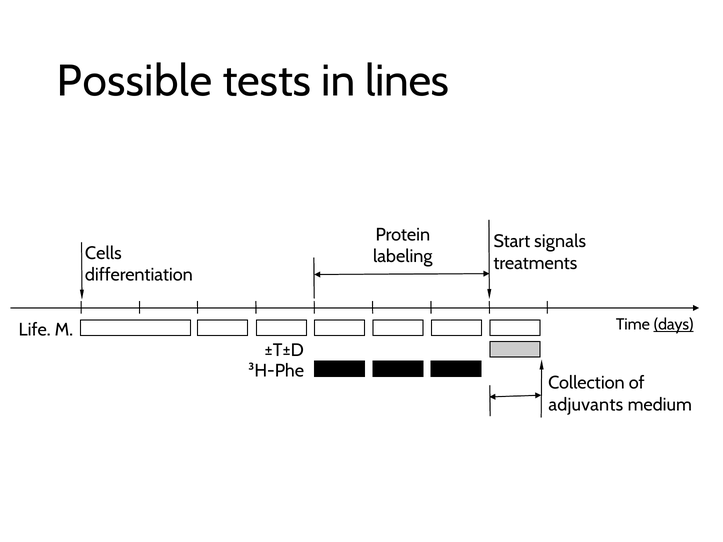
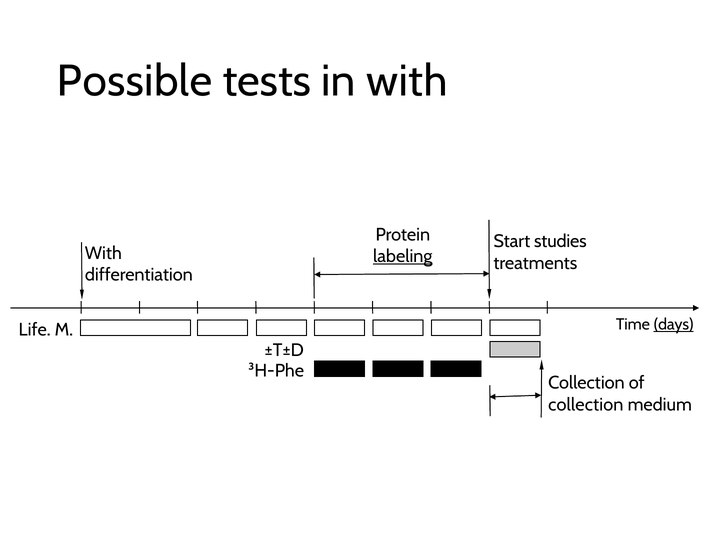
in lines: lines -> with
signals: signals -> studies
Cells at (103, 253): Cells -> With
labeling underline: none -> present
adjuvants at (586, 405): adjuvants -> collection
